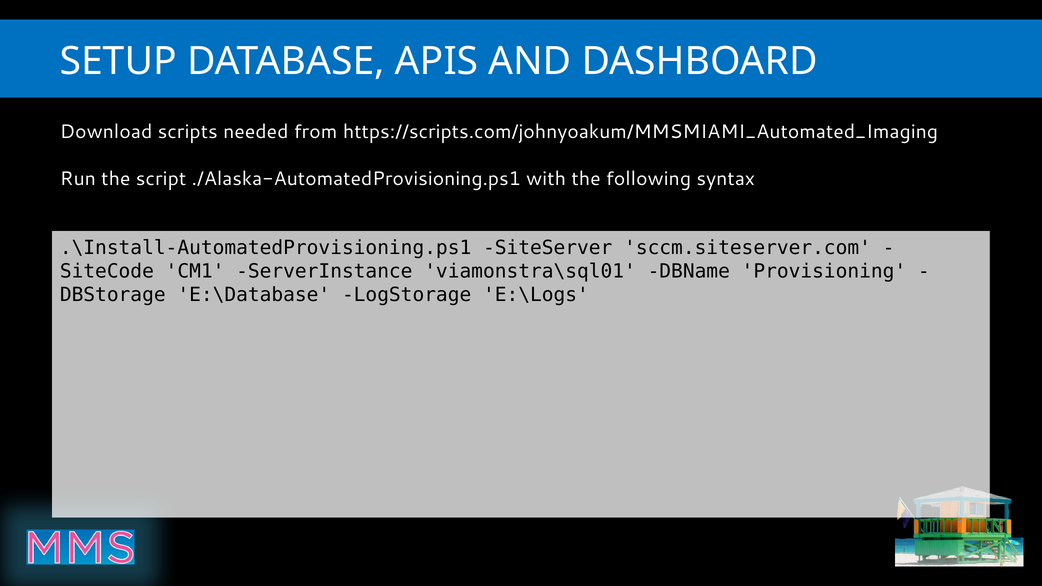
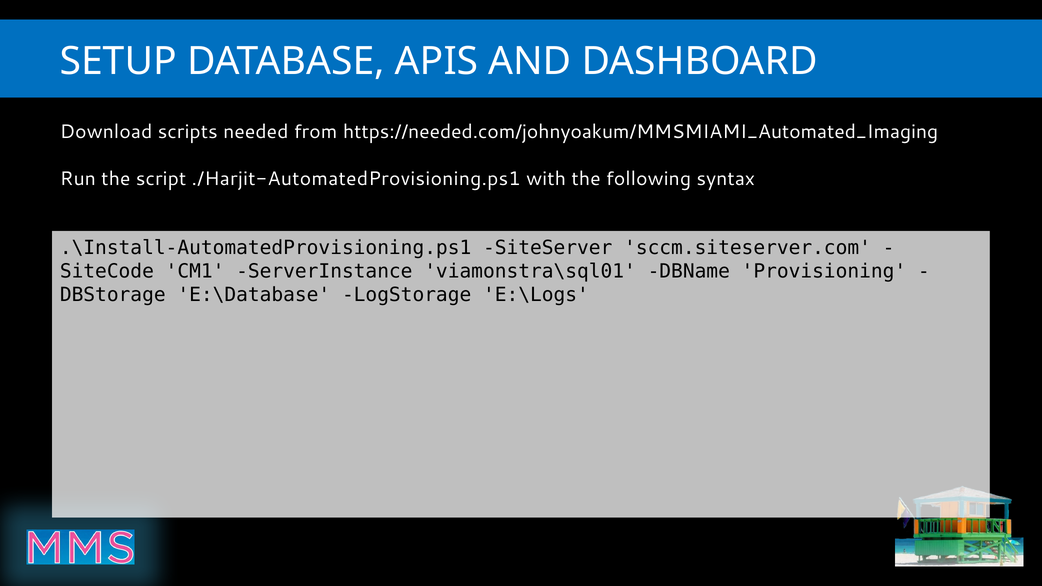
https://scripts.com/johnyoakum/MMSMIAMI_Automated_Imaging: https://scripts.com/johnyoakum/MMSMIAMI_Automated_Imaging -> https://needed.com/johnyoakum/MMSMIAMI_Automated_Imaging
./Alaska-AutomatedProvisioning.ps1: ./Alaska-AutomatedProvisioning.ps1 -> ./Harjit-AutomatedProvisioning.ps1
